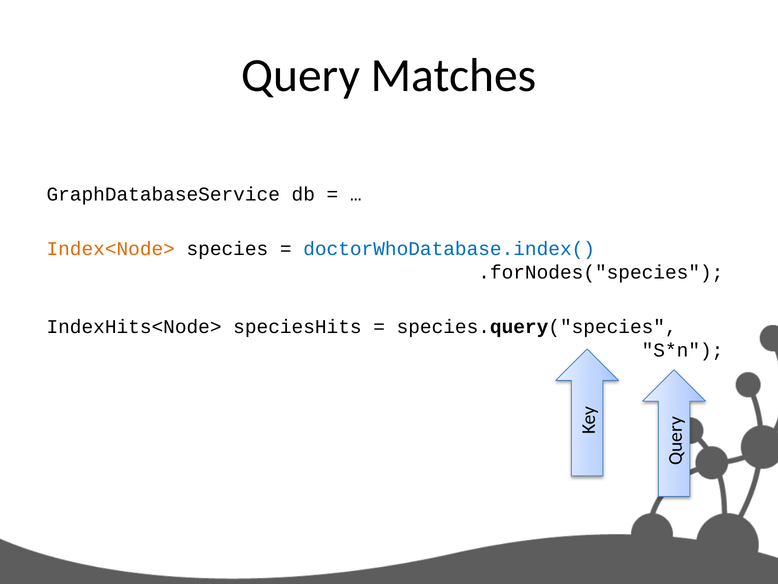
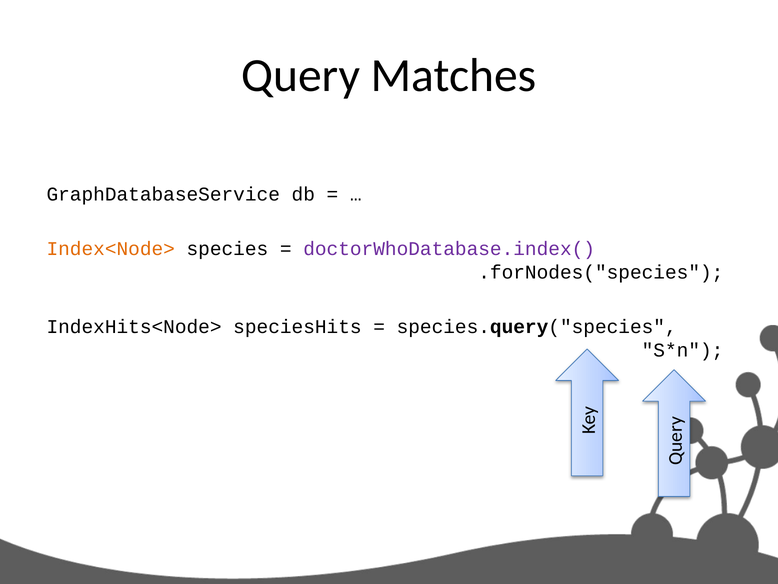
doctorWhoDatabase.index( colour: blue -> purple
